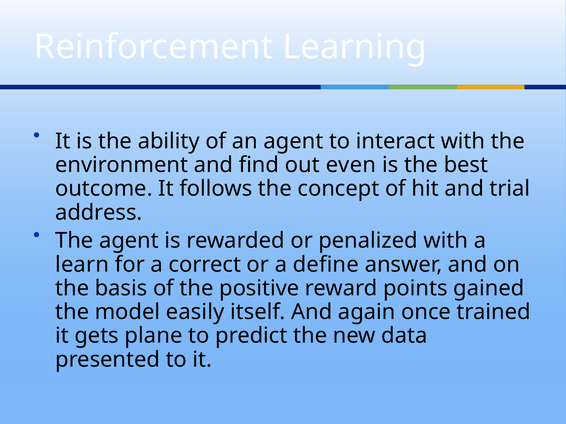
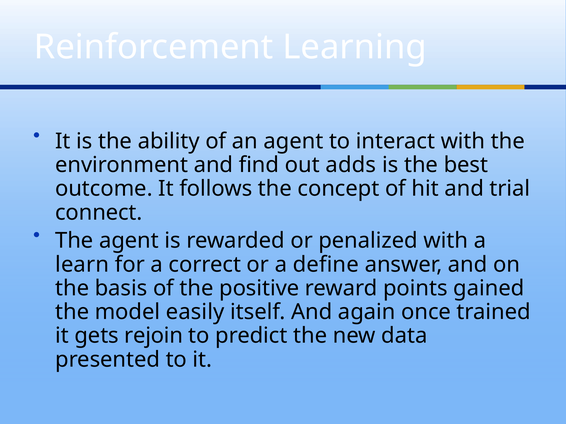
even: even -> adds
address: address -> connect
plane: plane -> rejoin
